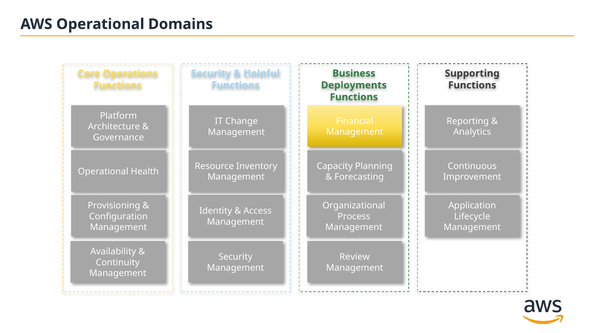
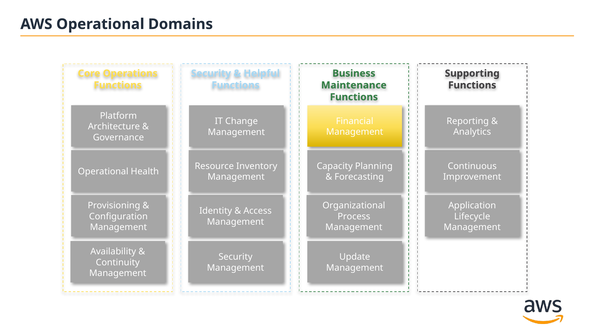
Deployments: Deployments -> Maintenance
Review: Review -> Update
